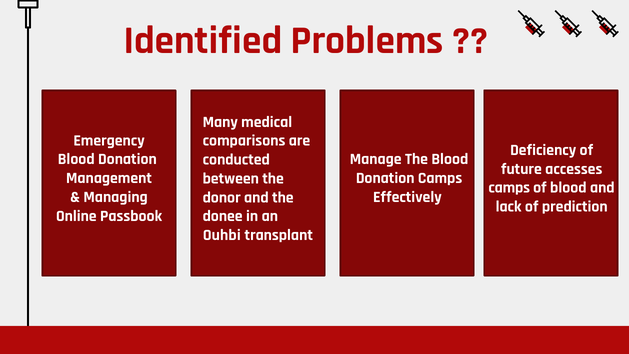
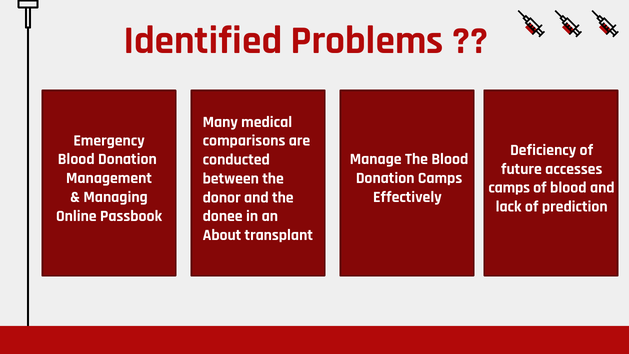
Ouhbi: Ouhbi -> About
